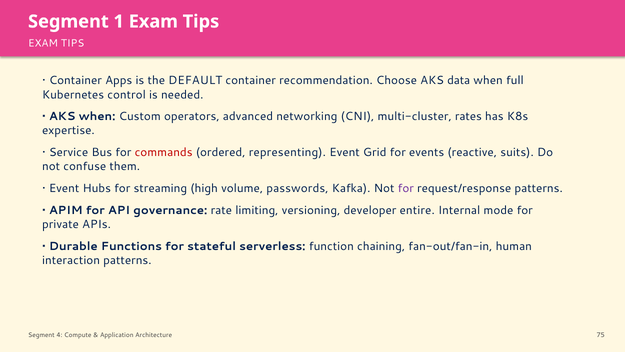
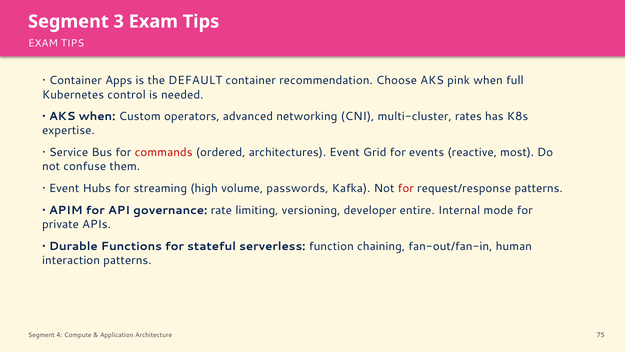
1: 1 -> 3
data: data -> pink
representing: representing -> architectures
suits: suits -> most
for at (406, 188) colour: purple -> red
